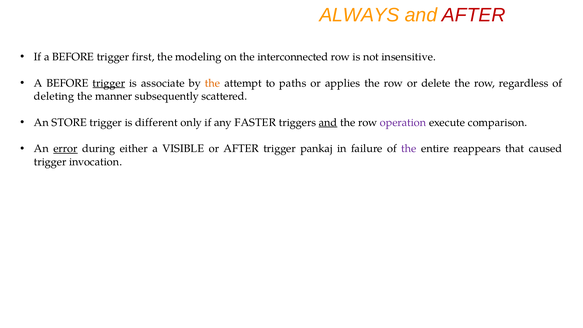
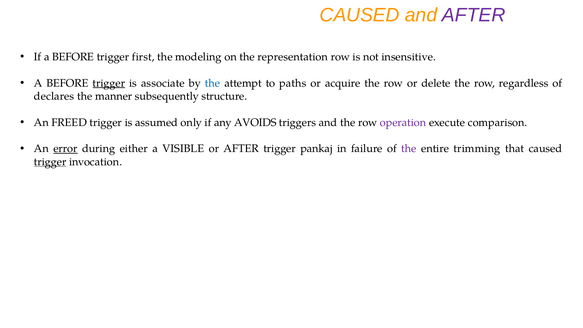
ALWAYS at (360, 15): ALWAYS -> CAUSED
AFTER at (474, 15) colour: red -> purple
interconnected: interconnected -> representation
the at (213, 83) colour: orange -> blue
applies: applies -> acquire
deleting: deleting -> declares
scattered: scattered -> structure
STORE: STORE -> FREED
different: different -> assumed
FASTER: FASTER -> AVOIDS
and at (328, 122) underline: present -> none
reappears: reappears -> trimming
trigger at (50, 162) underline: none -> present
